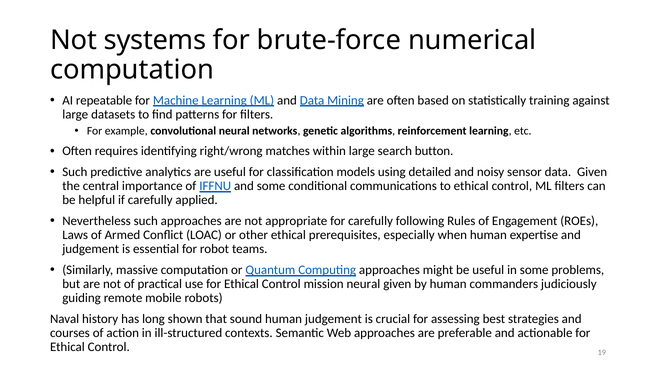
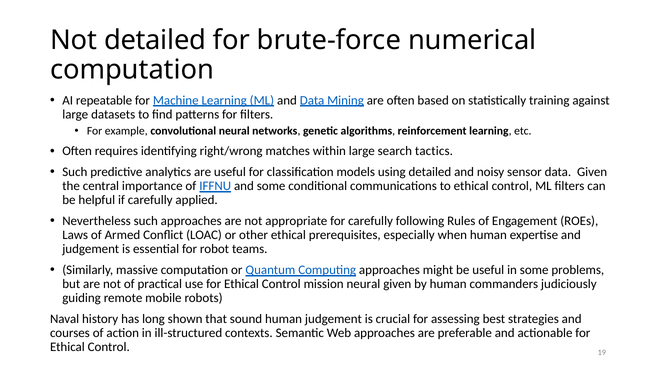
Not systems: systems -> detailed
button: button -> tactics
